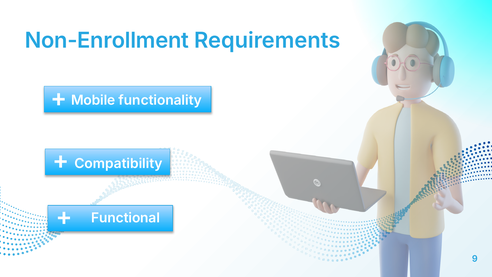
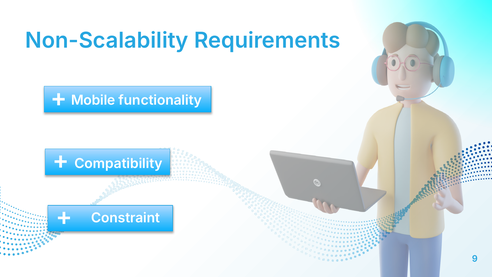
Non-Enrollment: Non-Enrollment -> Non-Scalability
Functional: Functional -> Constraint
